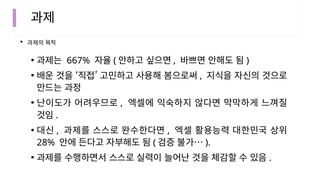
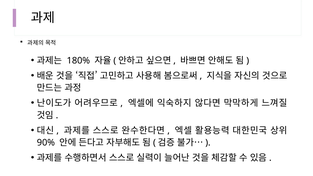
667%: 667% -> 180%
28%: 28% -> 90%
